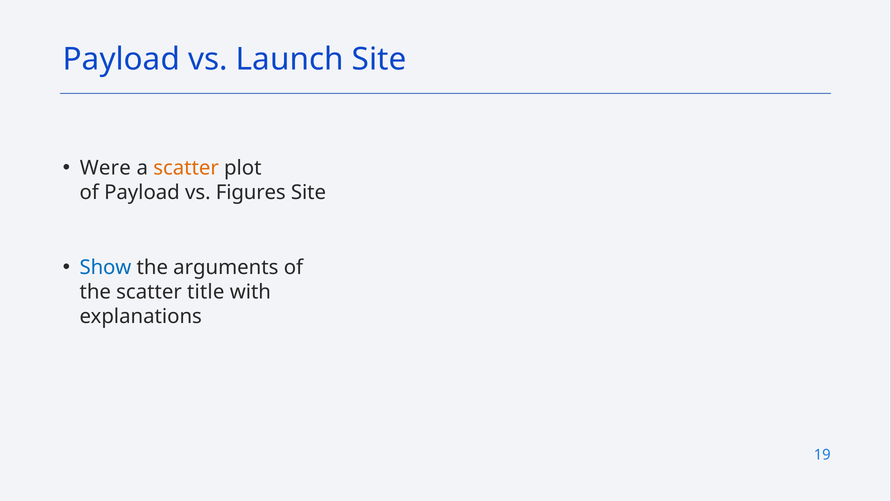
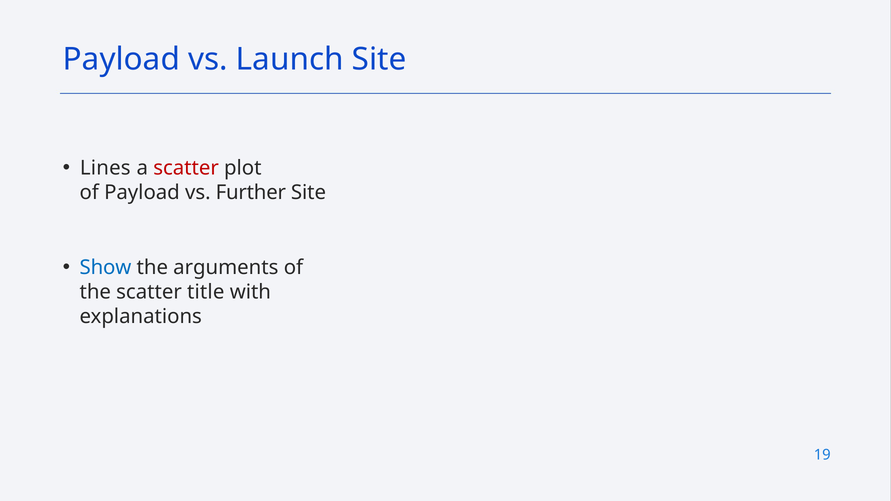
Were: Were -> Lines
scatter at (186, 168) colour: orange -> red
Figures: Figures -> Further
